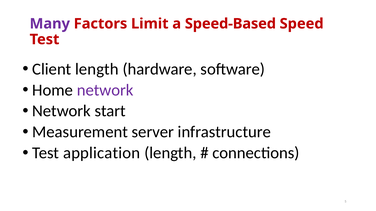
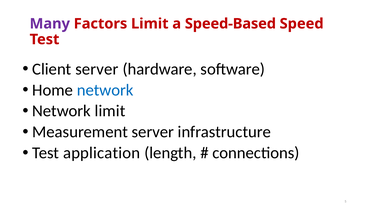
Client length: length -> server
network at (105, 90) colour: purple -> blue
Network start: start -> limit
